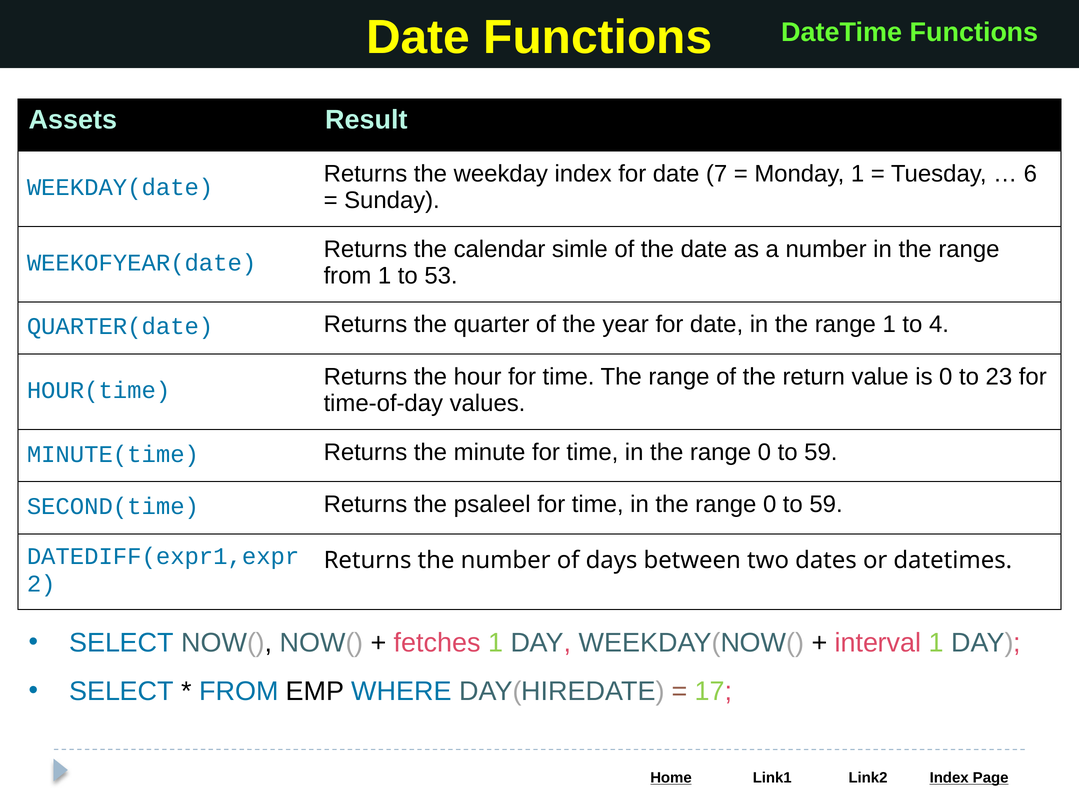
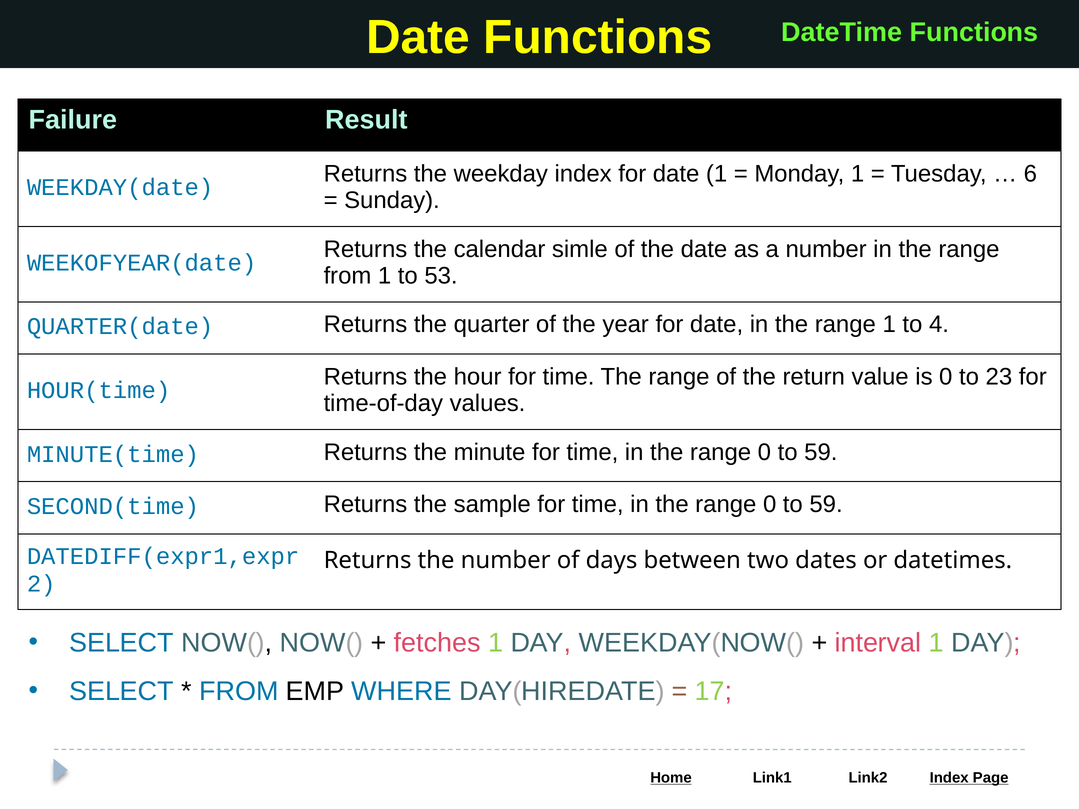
Assets: Assets -> Failure
date 7: 7 -> 1
psaleel: psaleel -> sample
